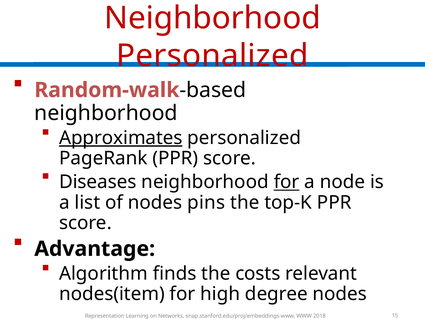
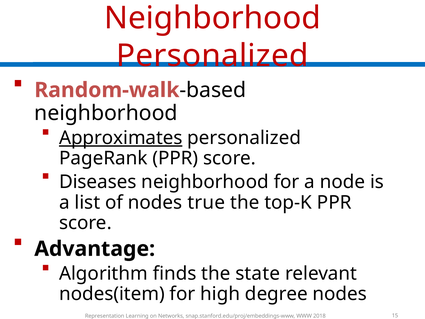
for at (287, 182) underline: present -> none
pins: pins -> true
costs: costs -> state
